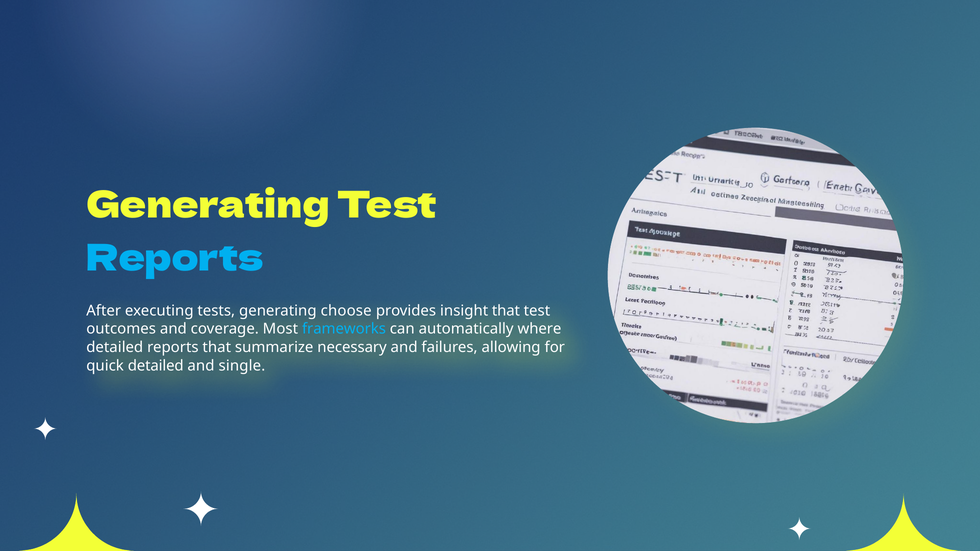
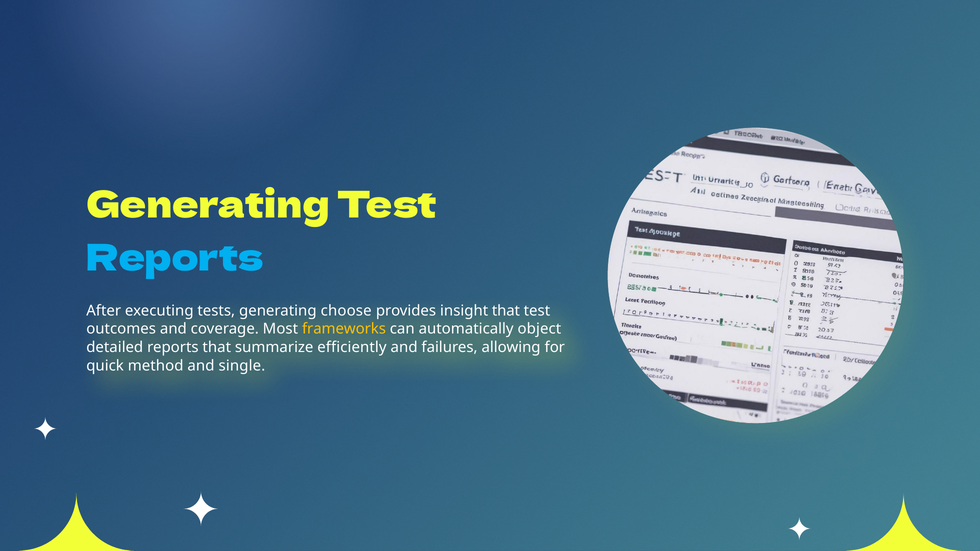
frameworks colour: light blue -> yellow
where: where -> object
necessary: necessary -> efficiently
quick detailed: detailed -> method
